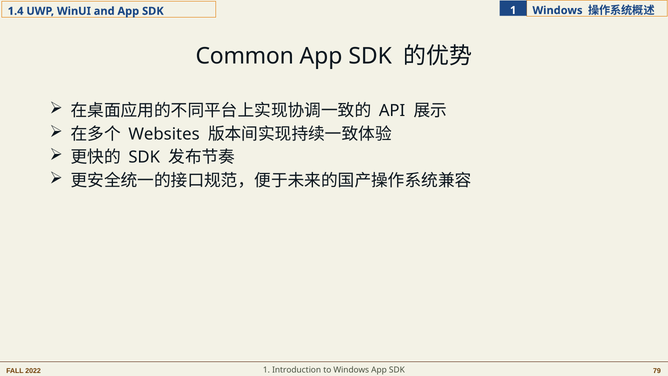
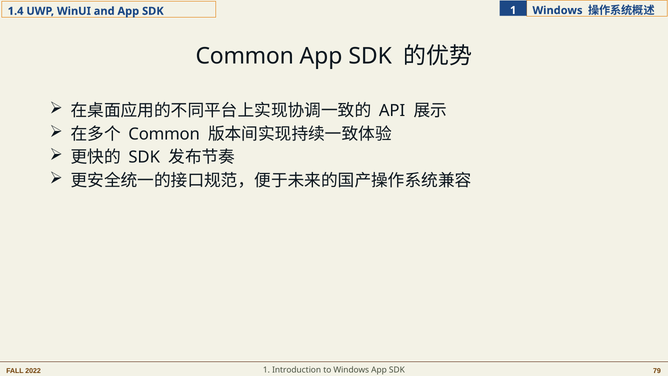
Websites at (164, 134): Websites -> Common
